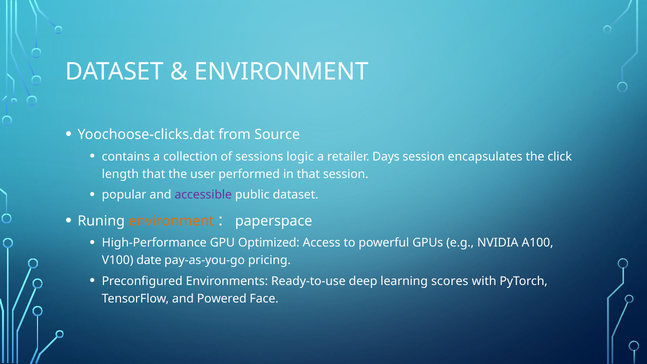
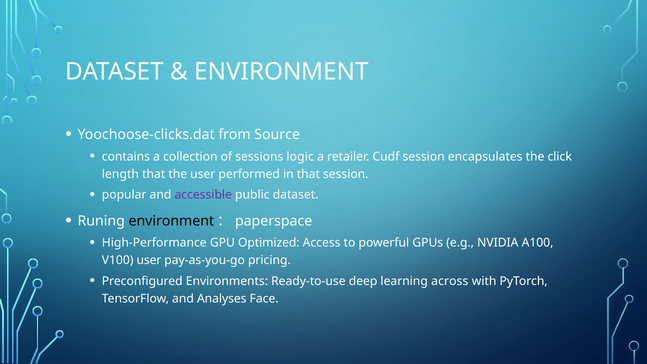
Days: Days -> Cudf
environment at (171, 221) colour: orange -> black
V100 date: date -> user
scores: scores -> across
Powered: Powered -> Analyses
